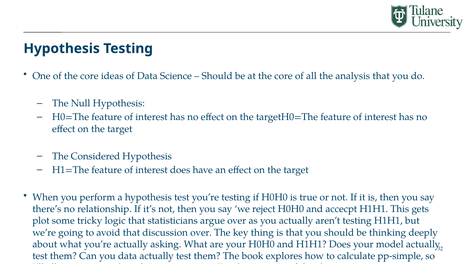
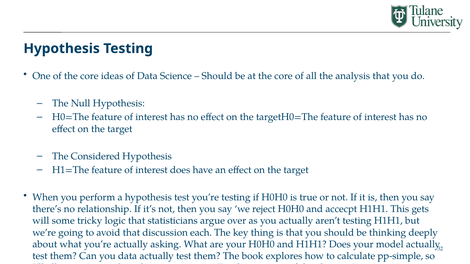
plot: plot -> will
discussion over: over -> each
